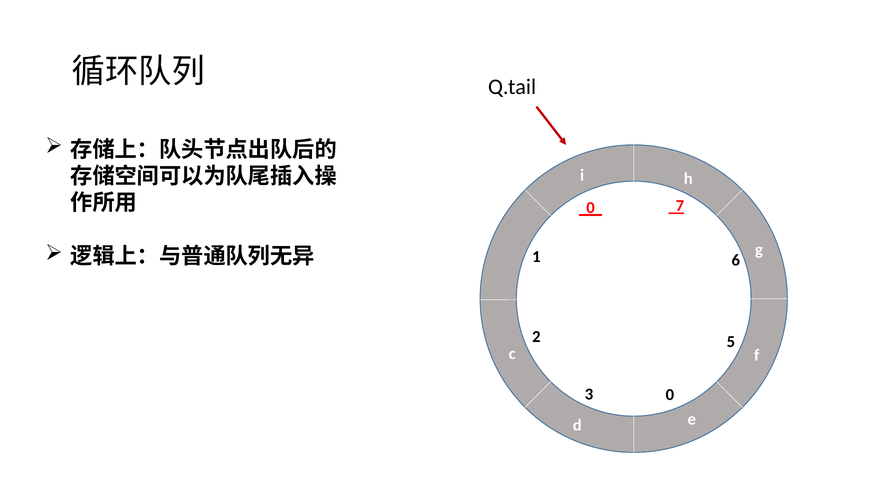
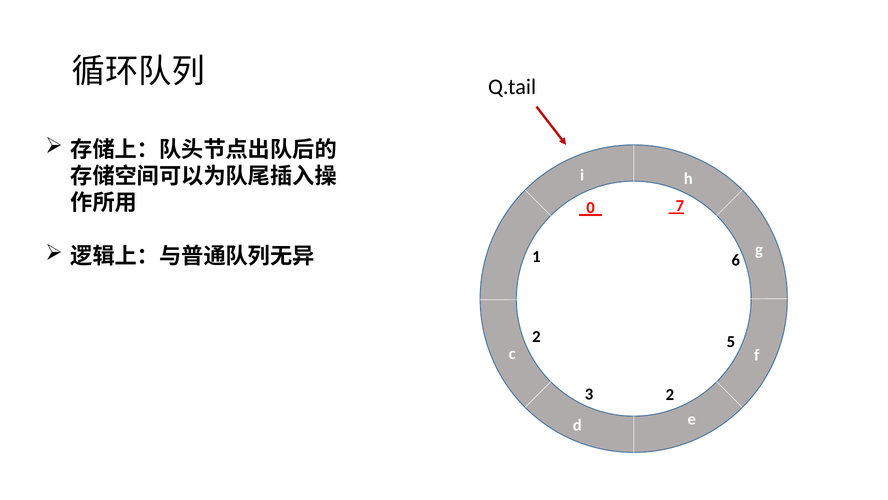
3 0: 0 -> 2
